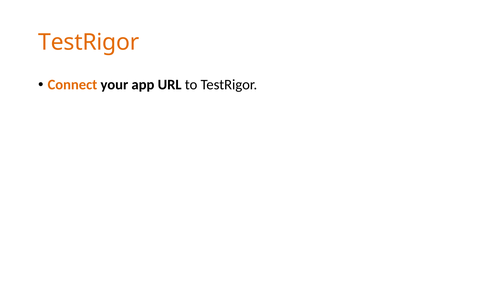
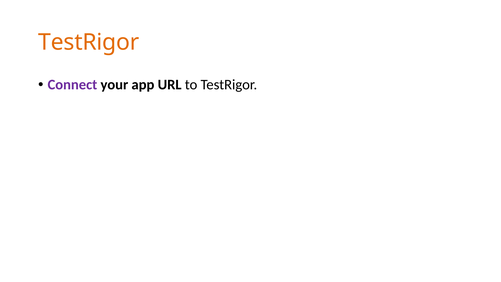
Connect colour: orange -> purple
